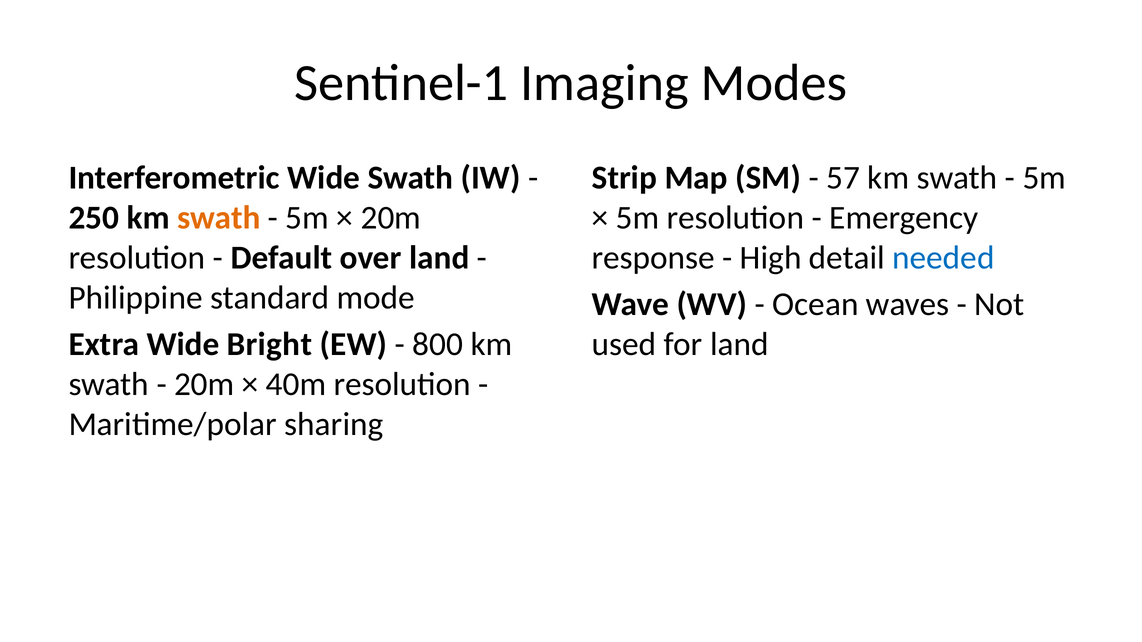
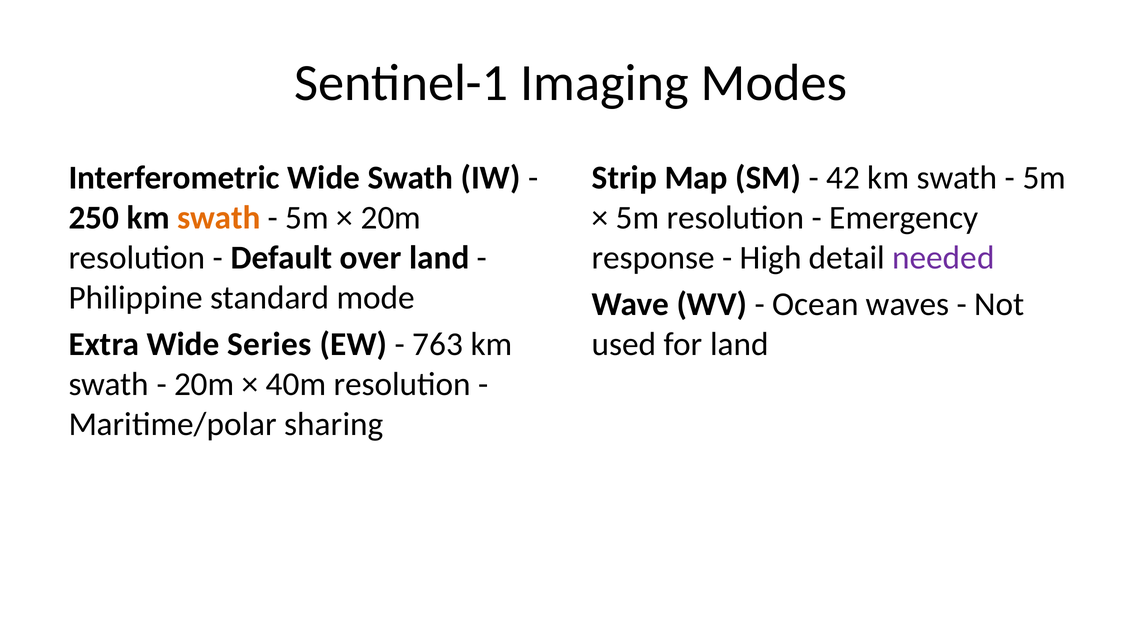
57: 57 -> 42
needed colour: blue -> purple
Bright: Bright -> Series
800: 800 -> 763
